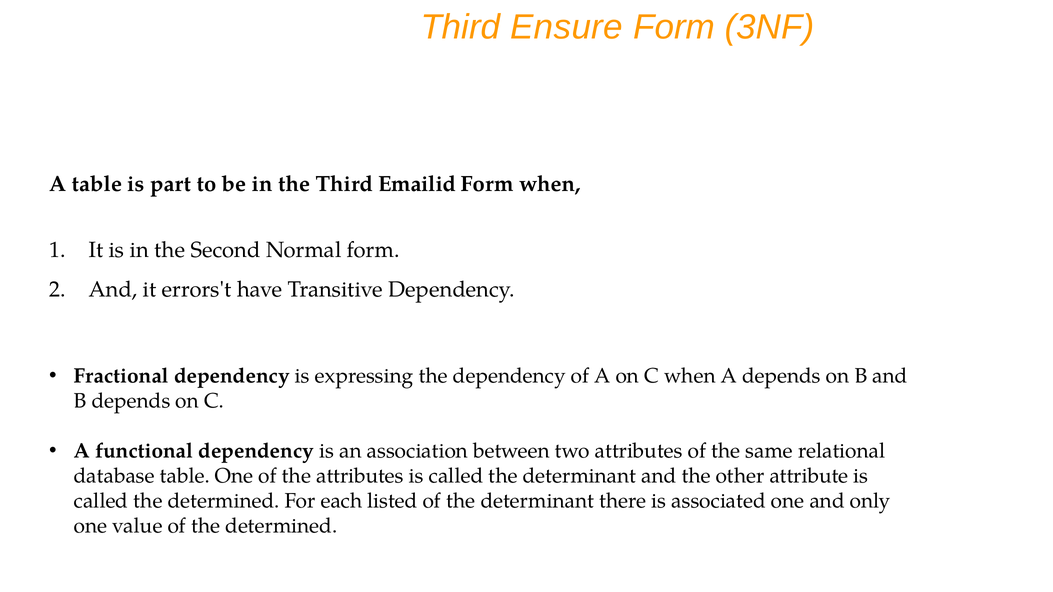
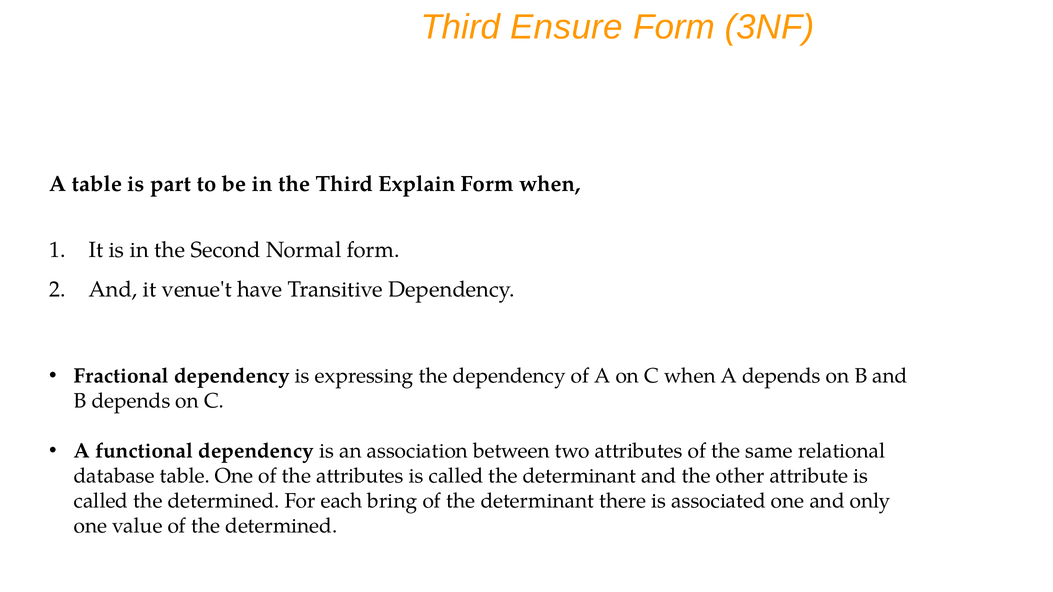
Emailid: Emailid -> Explain
errors't: errors't -> venue't
listed: listed -> bring
